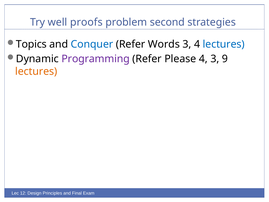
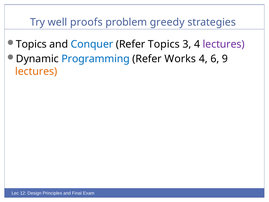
second: second -> greedy
Refer Words: Words -> Topics
lectures at (224, 44) colour: blue -> purple
Programming colour: purple -> blue
Please: Please -> Works
4 3: 3 -> 6
